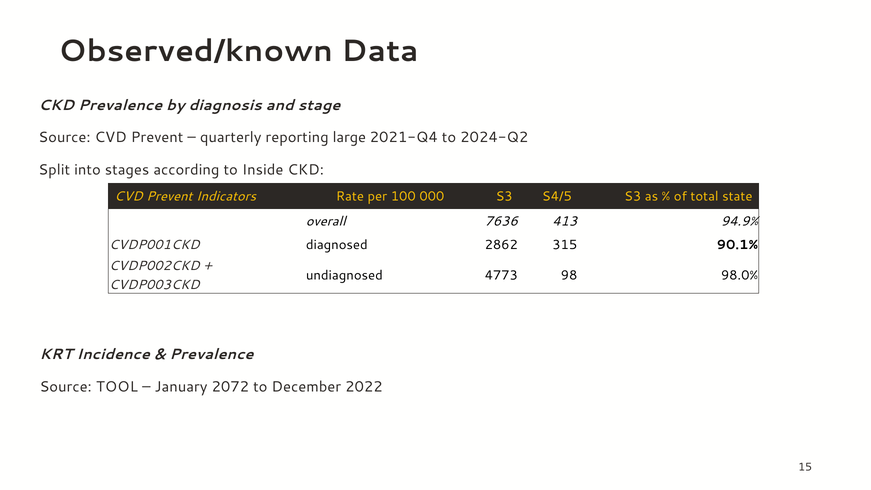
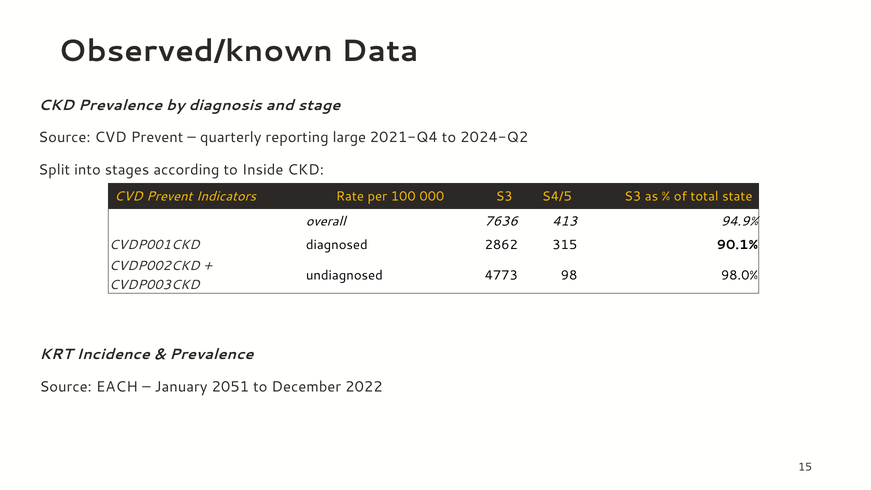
TOOL: TOOL -> EACH
2072: 2072 -> 2051
